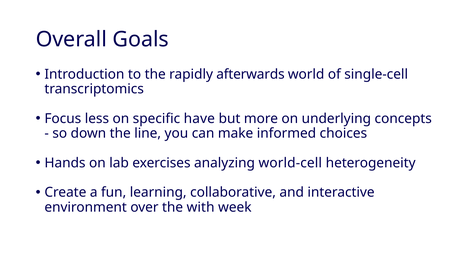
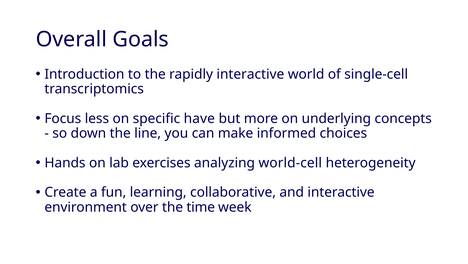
rapidly afterwards: afterwards -> interactive
with: with -> time
